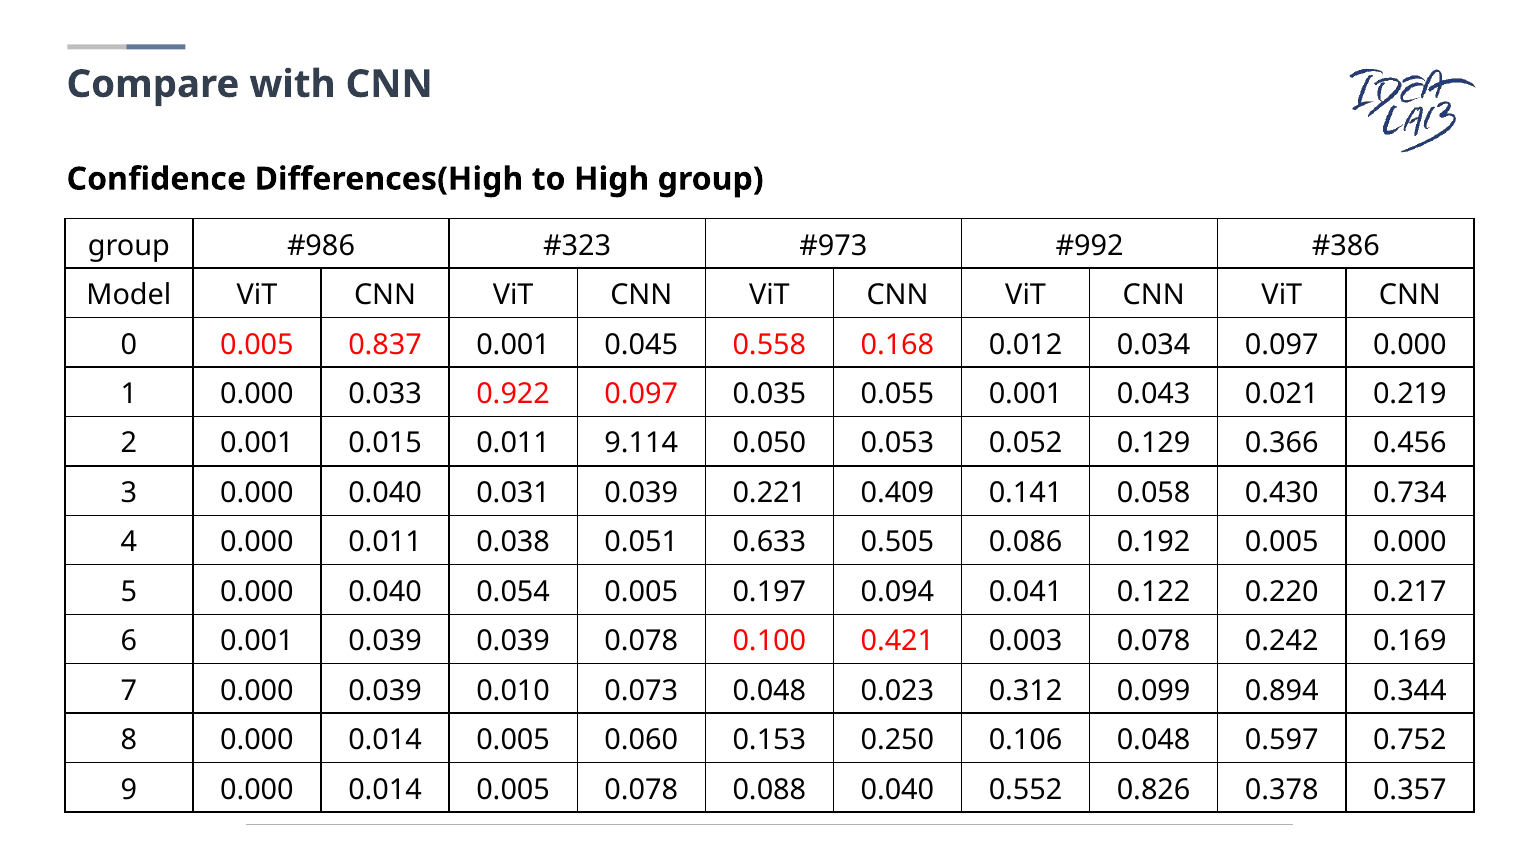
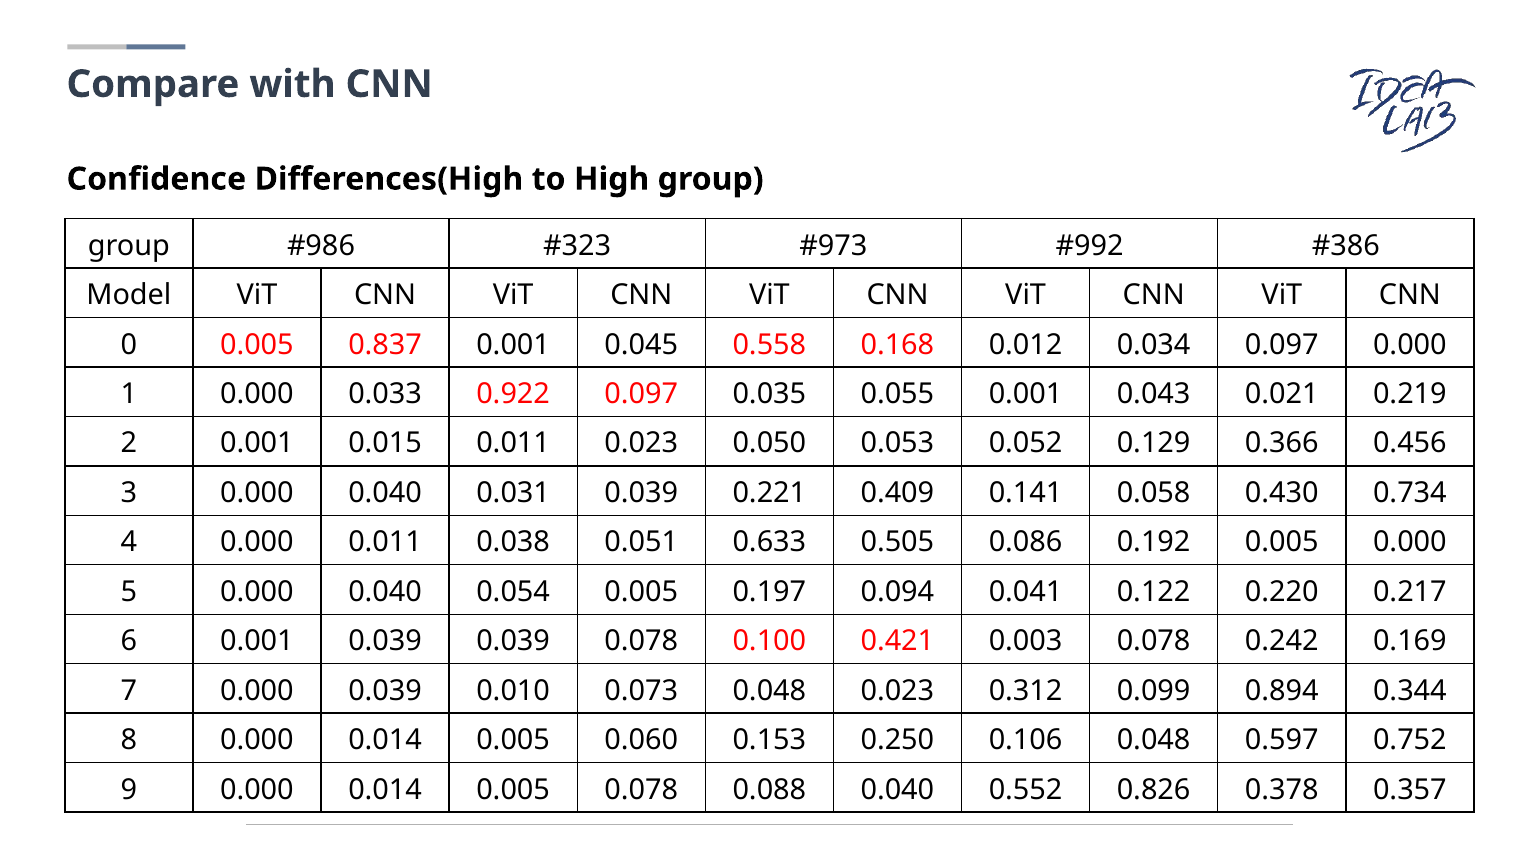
0.011 9.114: 9.114 -> 0.023
